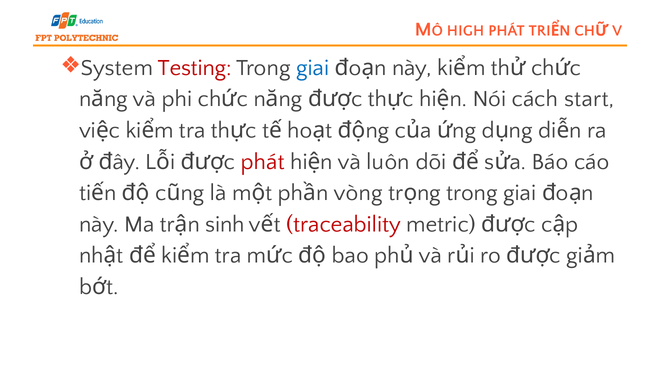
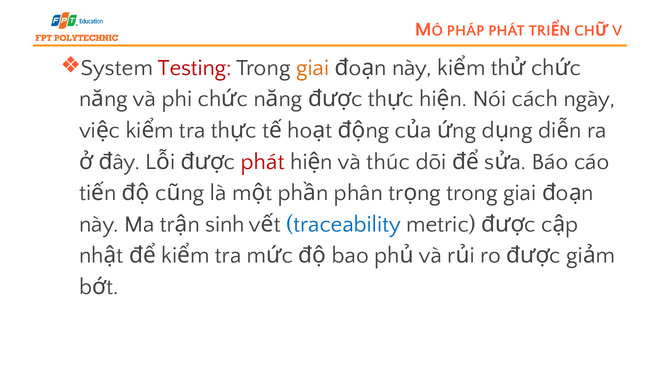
HIGH: HIGH -> PHÁP
giai at (313, 68) colour: blue -> orange
start: start -> ngày
luôn: luôn -> thúc
vòng: vòng -> phân
traceability colour: red -> blue
